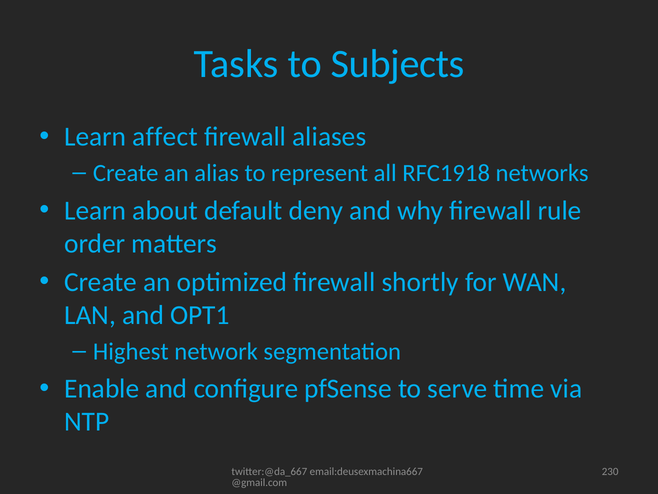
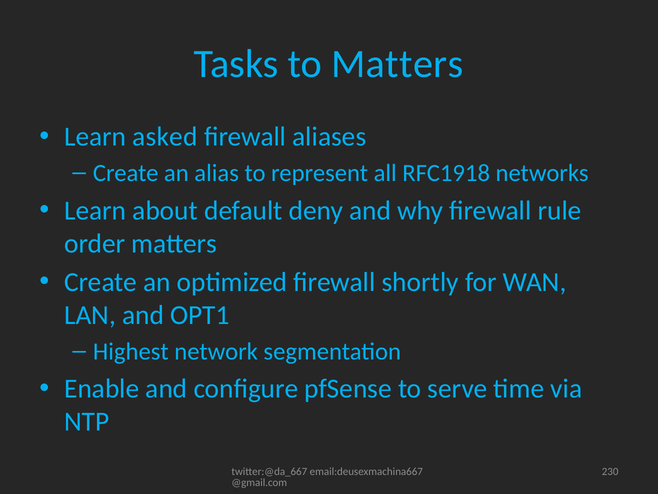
to Subjects: Subjects -> Matters
affect: affect -> asked
